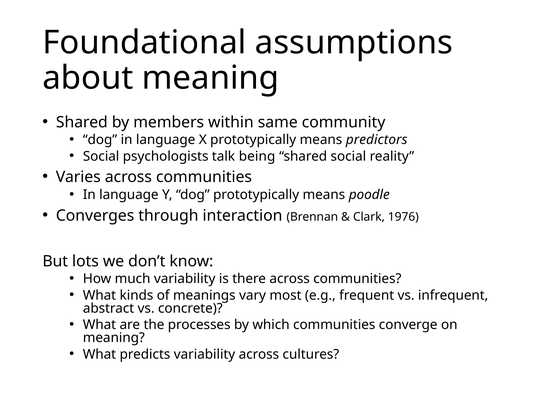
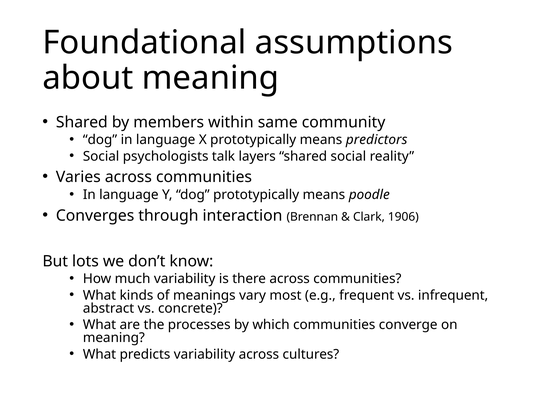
being: being -> layers
1976: 1976 -> 1906
